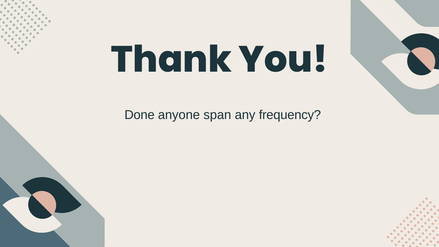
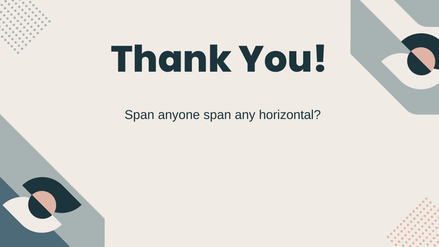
Done at (140, 115): Done -> Span
frequency: frequency -> horizontal
